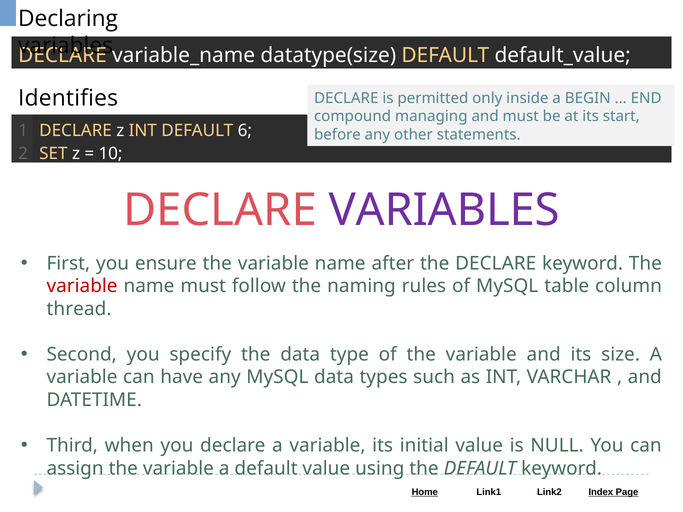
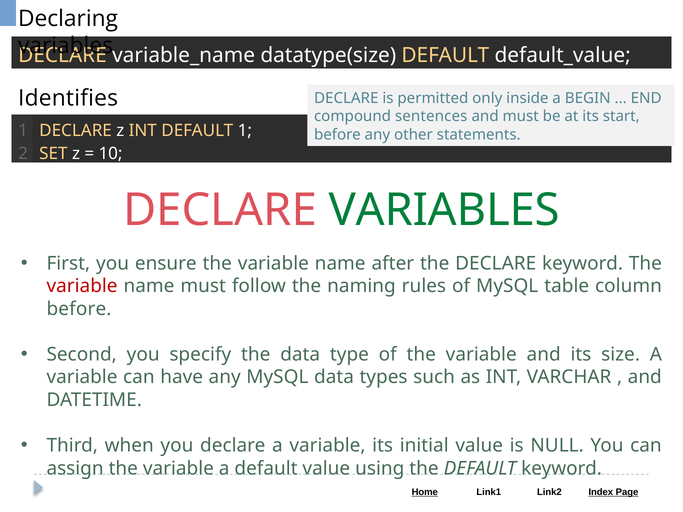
managing: managing -> sentences
DEFAULT 6: 6 -> 1
VARIABLES at (444, 210) colour: purple -> green
thread at (79, 309): thread -> before
